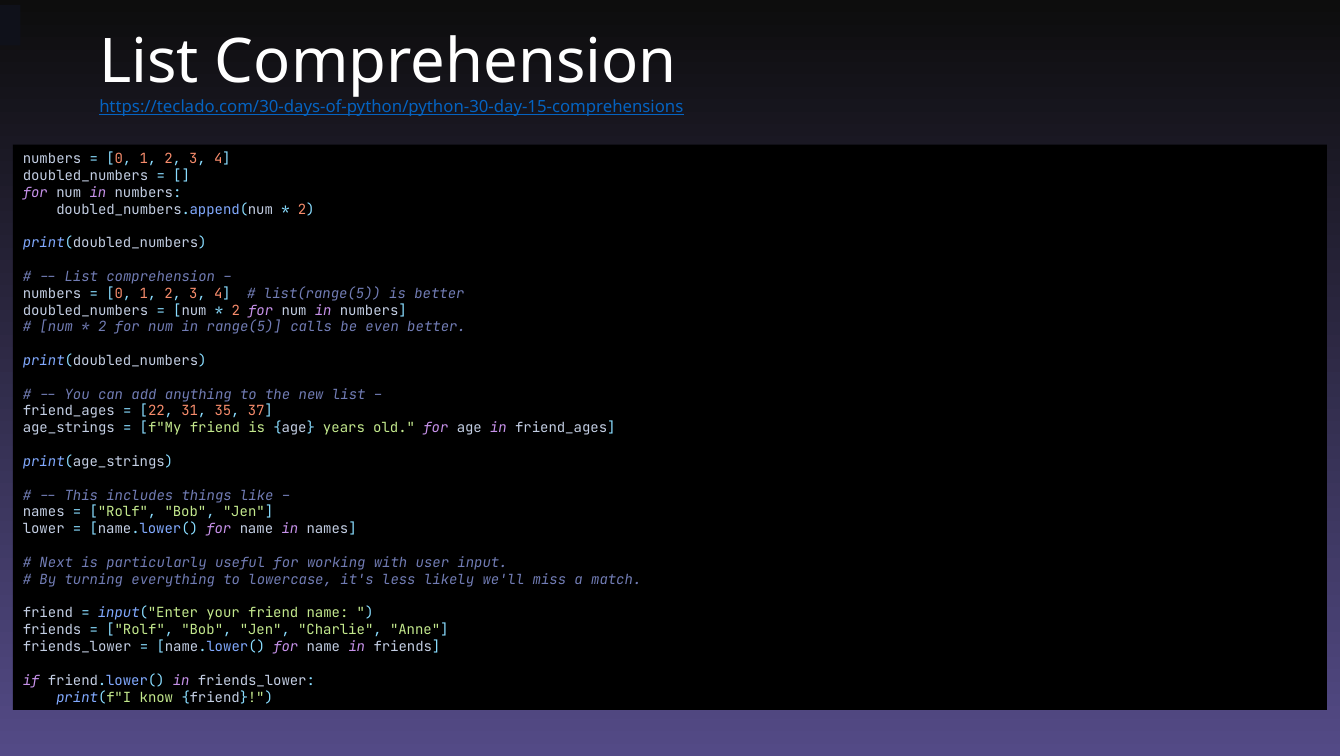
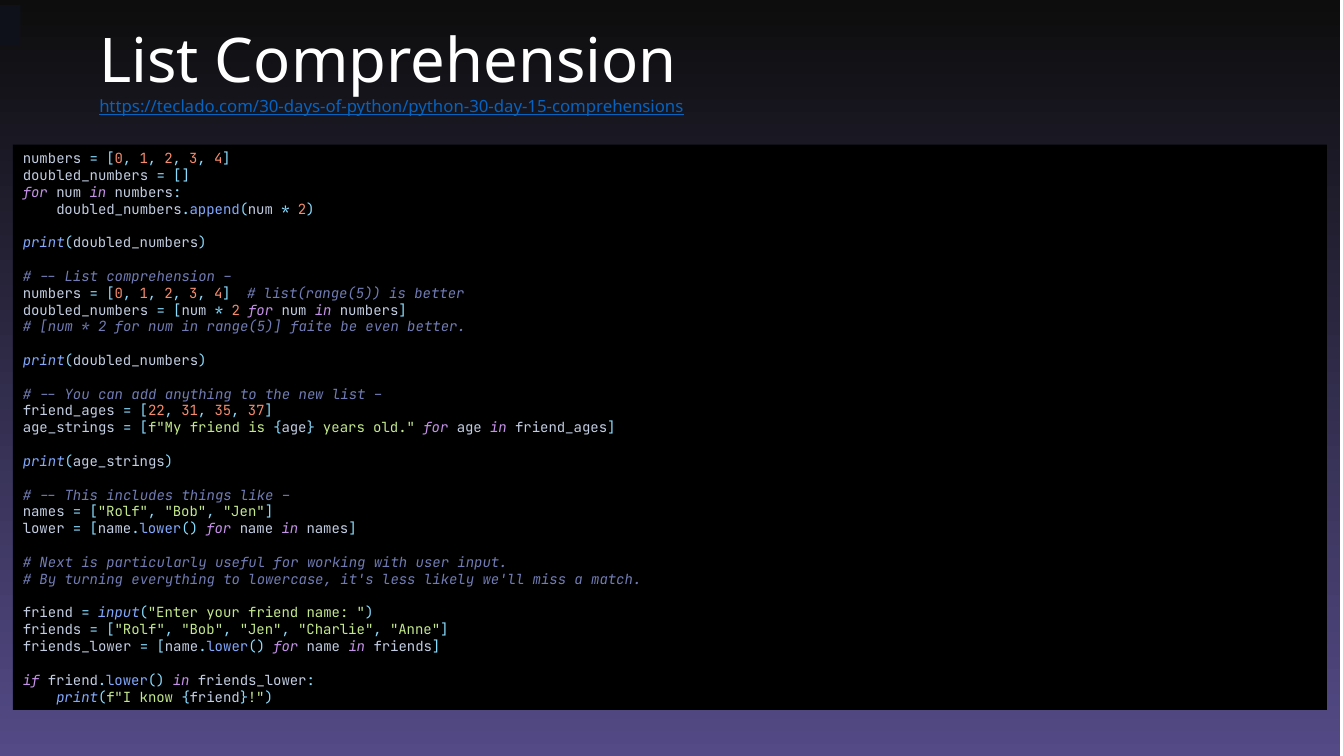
calls: calls -> faite
